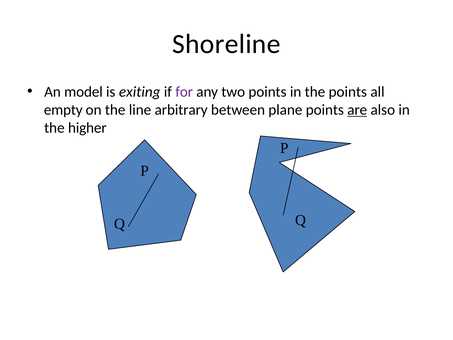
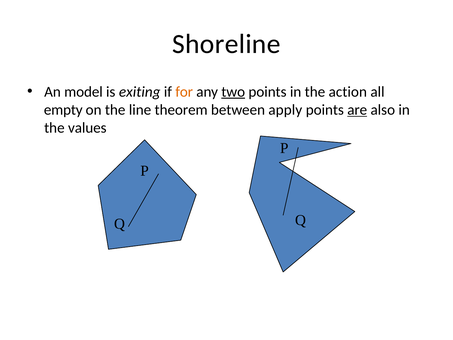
for colour: purple -> orange
two underline: none -> present
the points: points -> action
arbitrary: arbitrary -> theorem
plane: plane -> apply
higher: higher -> values
